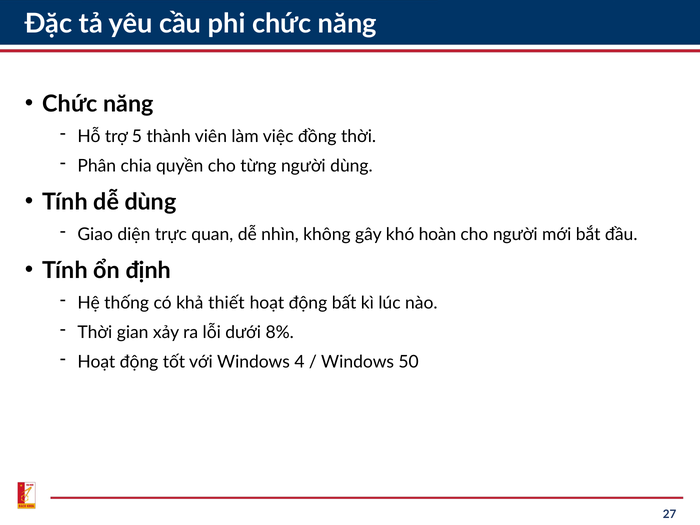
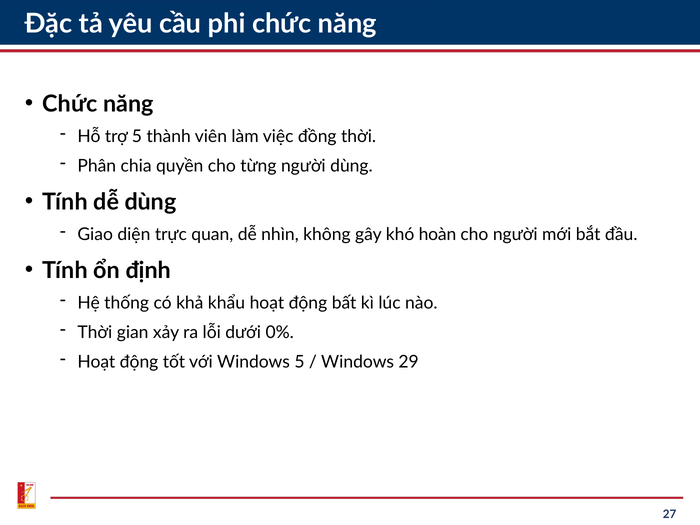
thiết: thiết -> khẩu
8%: 8% -> 0%
Windows 4: 4 -> 5
50: 50 -> 29
